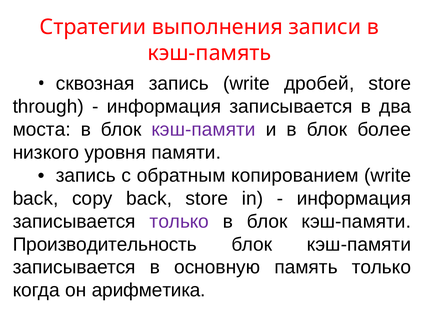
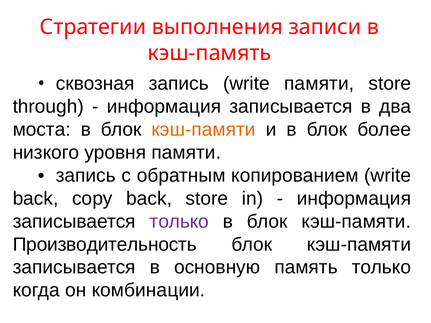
write дробей: дробей -> памяти
кэш-памяти at (204, 130) colour: purple -> orange
арифметика: арифметика -> комбинации
